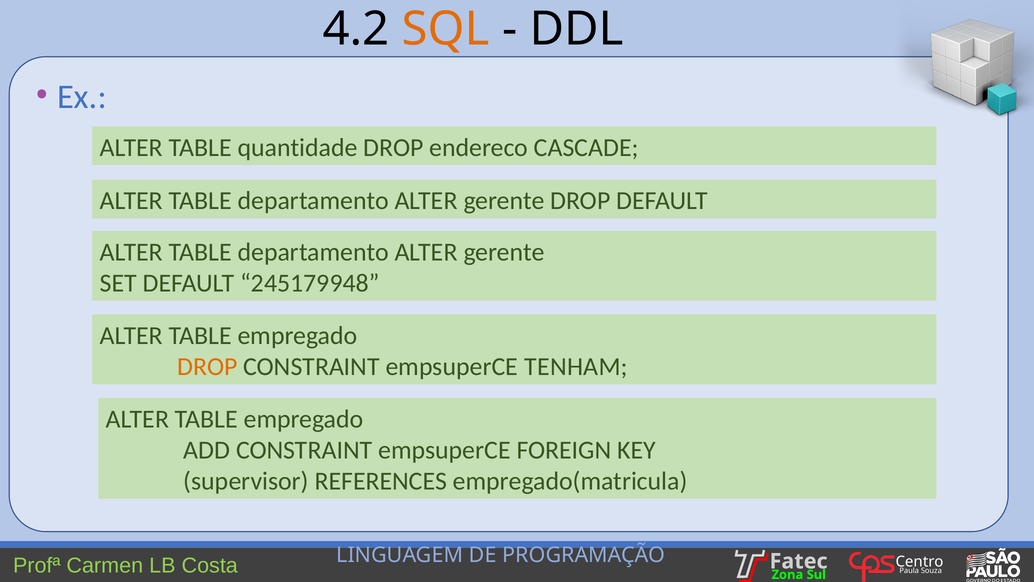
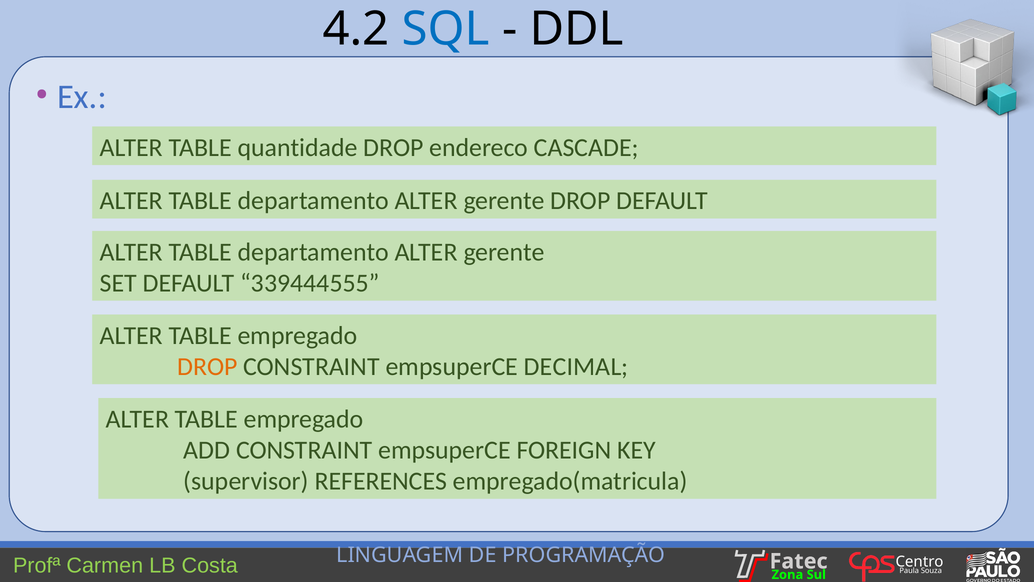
SQL colour: orange -> blue
245179948: 245179948 -> 339444555
TENHAM: TENHAM -> DECIMAL
